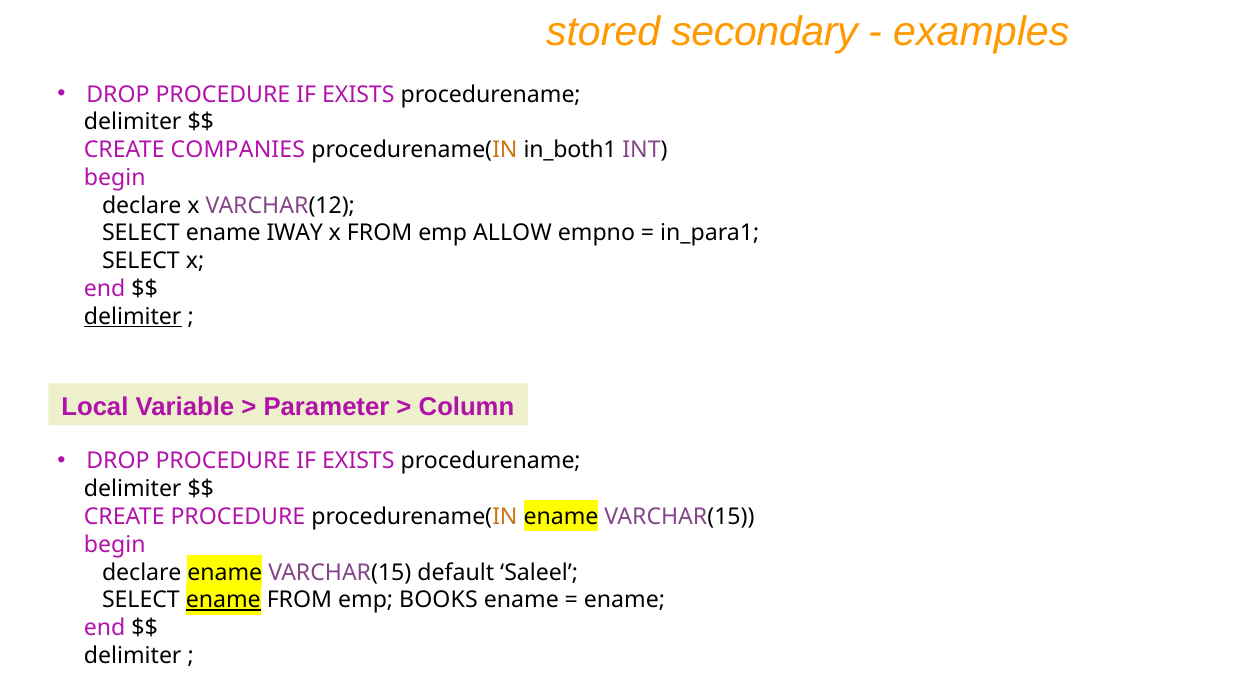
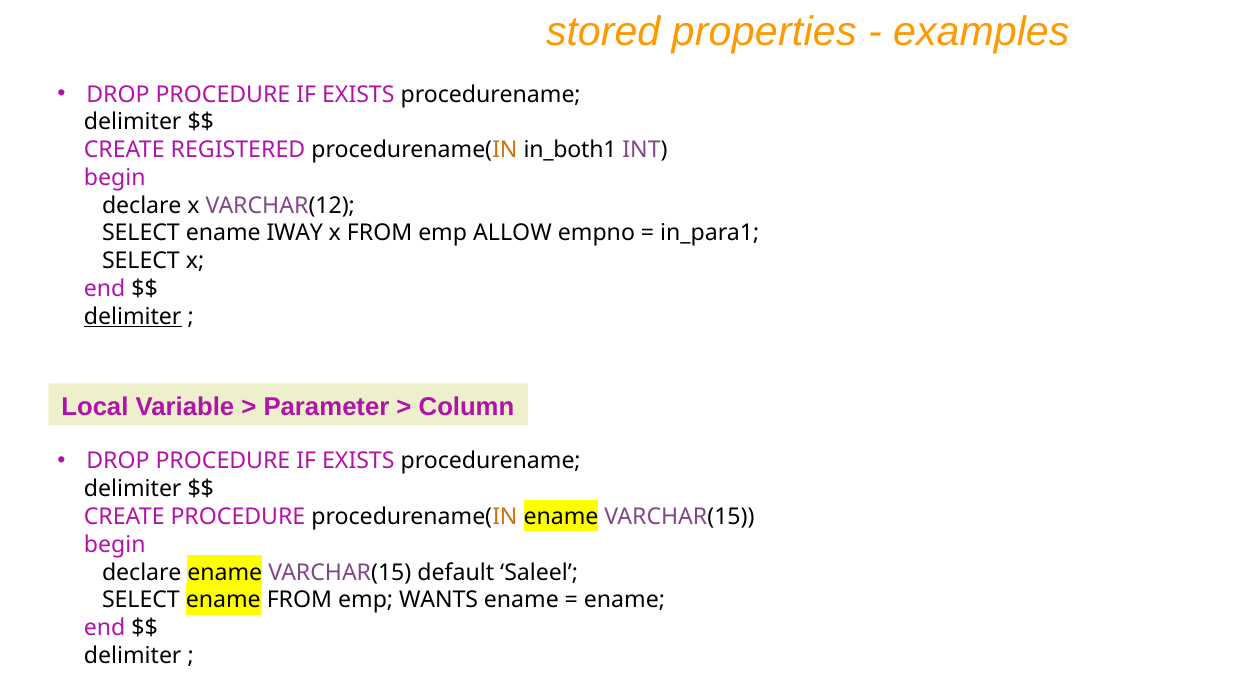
secondary: secondary -> properties
COMPANIES: COMPANIES -> REGISTERED
ename at (223, 600) underline: present -> none
BOOKS: BOOKS -> WANTS
